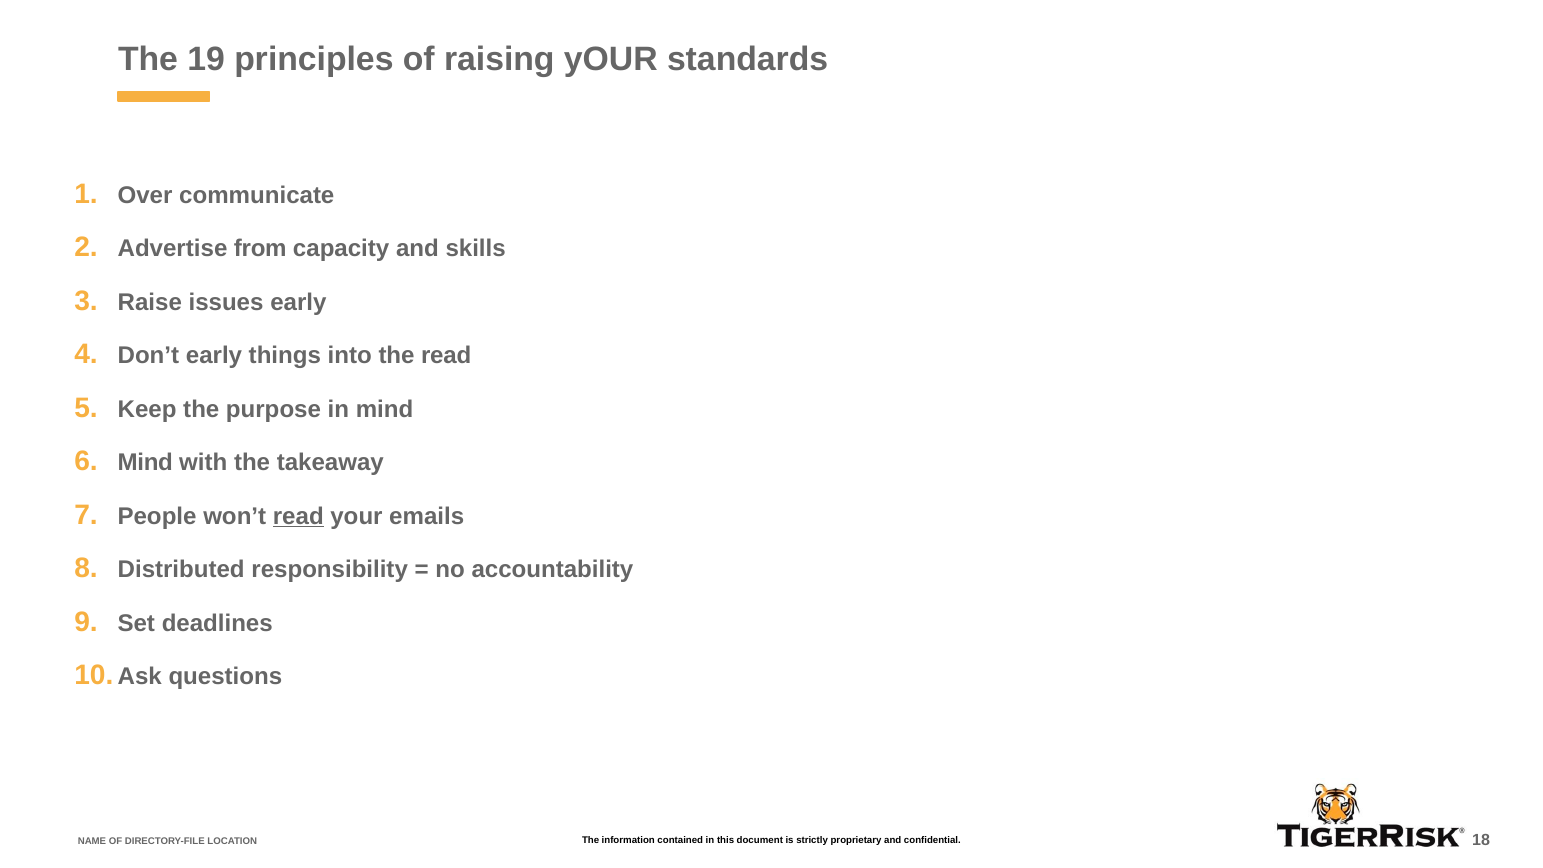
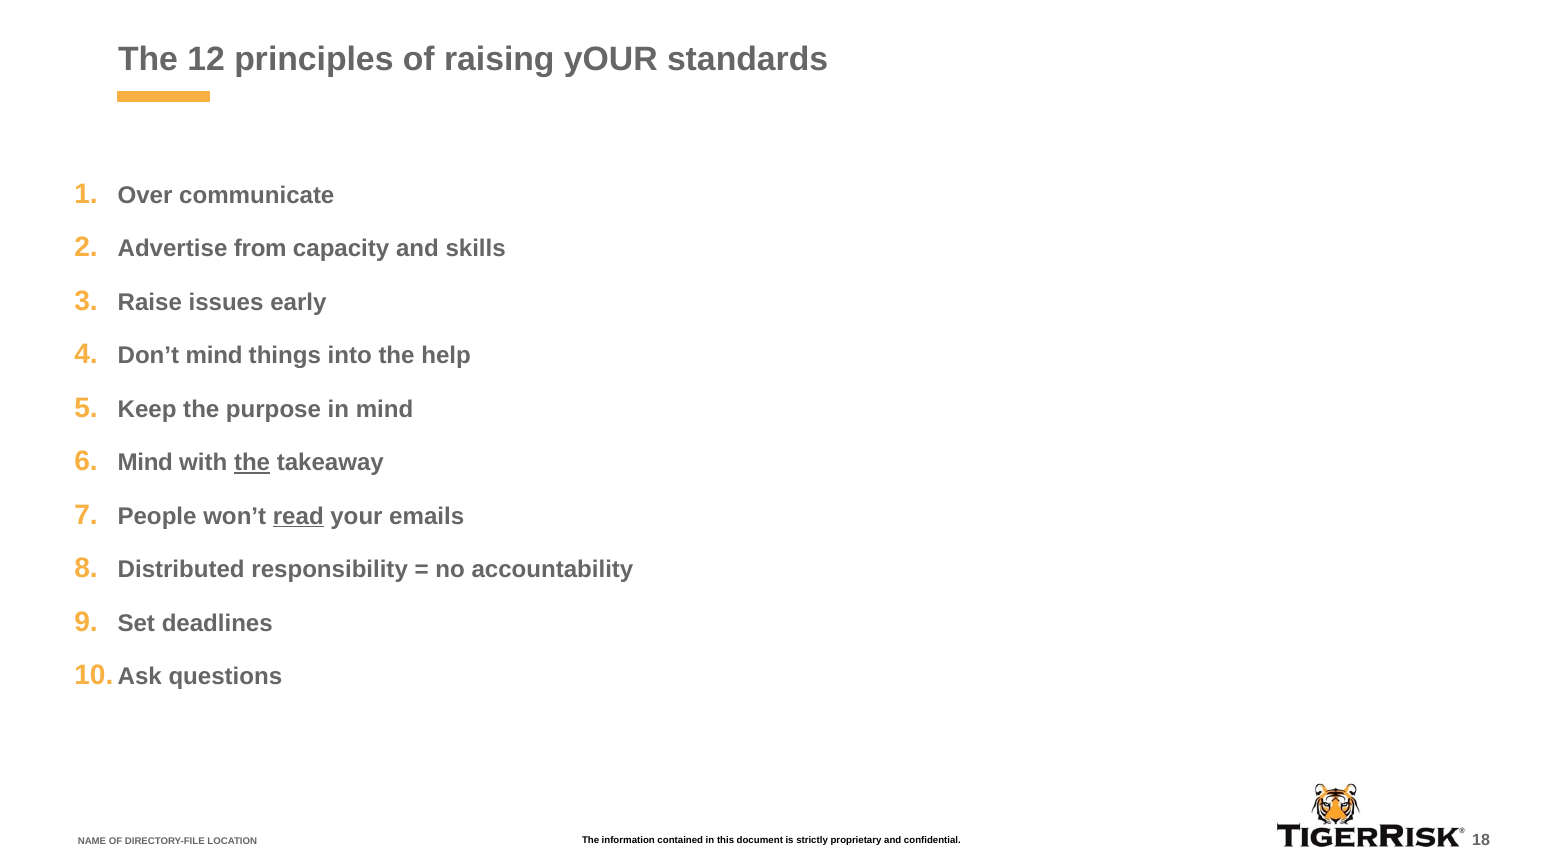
19: 19 -> 12
Don’t early: early -> mind
the read: read -> help
the at (252, 463) underline: none -> present
